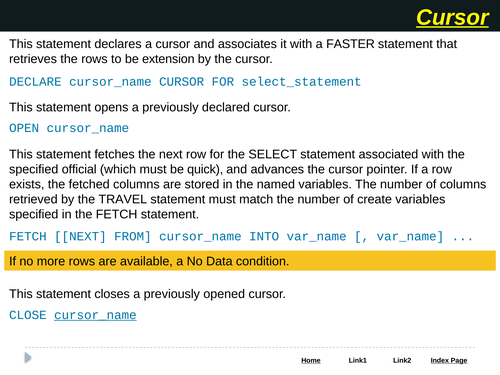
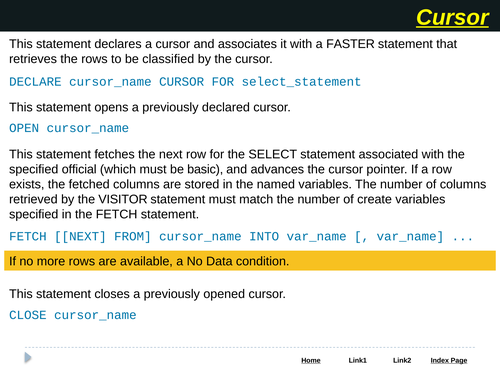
extension: extension -> classified
quick: quick -> basic
TRAVEL: TRAVEL -> VISITOR
cursor_name at (95, 315) underline: present -> none
